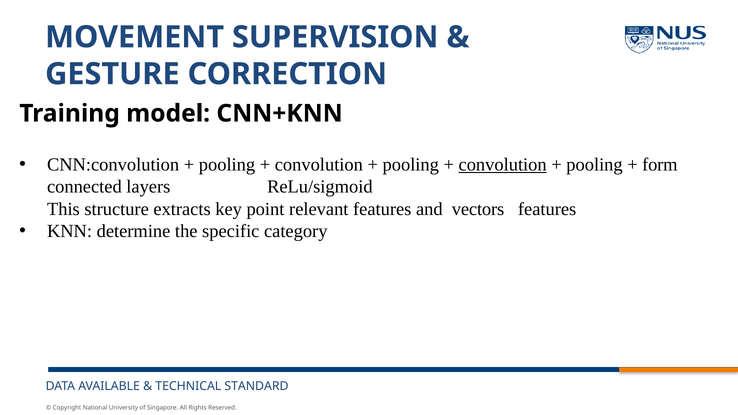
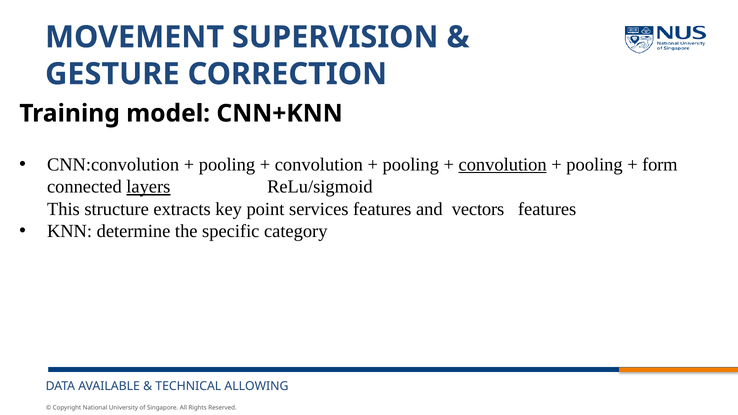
layers underline: none -> present
relevant: relevant -> services
STANDARD: STANDARD -> ALLOWING
